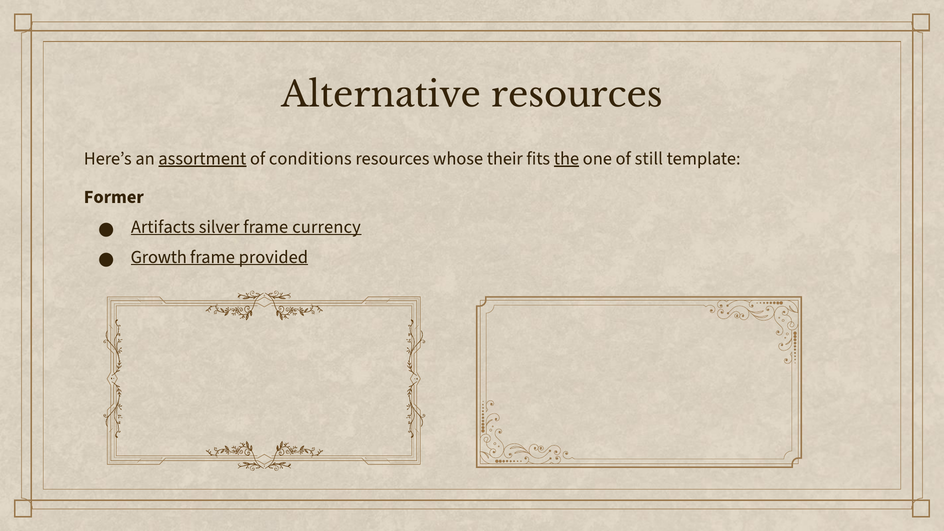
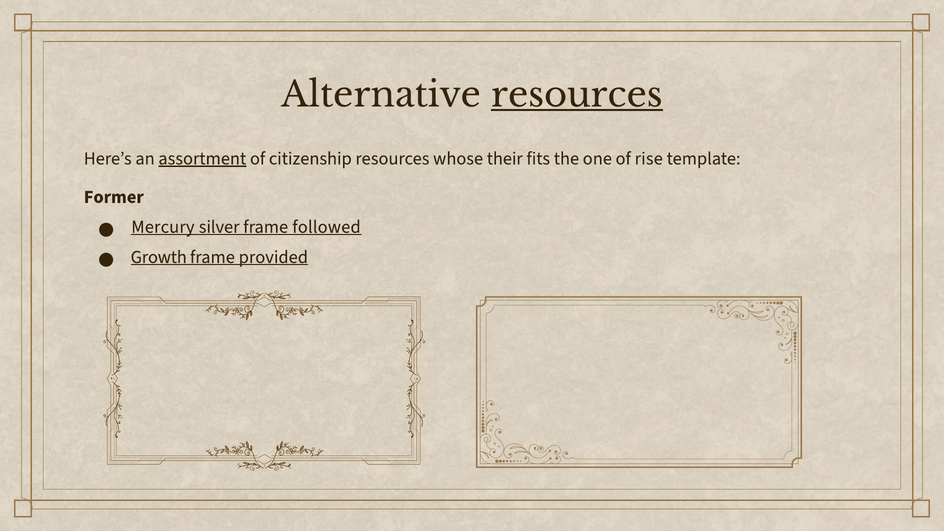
resources at (577, 95) underline: none -> present
conditions: conditions -> citizenship
the underline: present -> none
still: still -> rise
Artifacts: Artifacts -> Mercury
currency: currency -> followed
